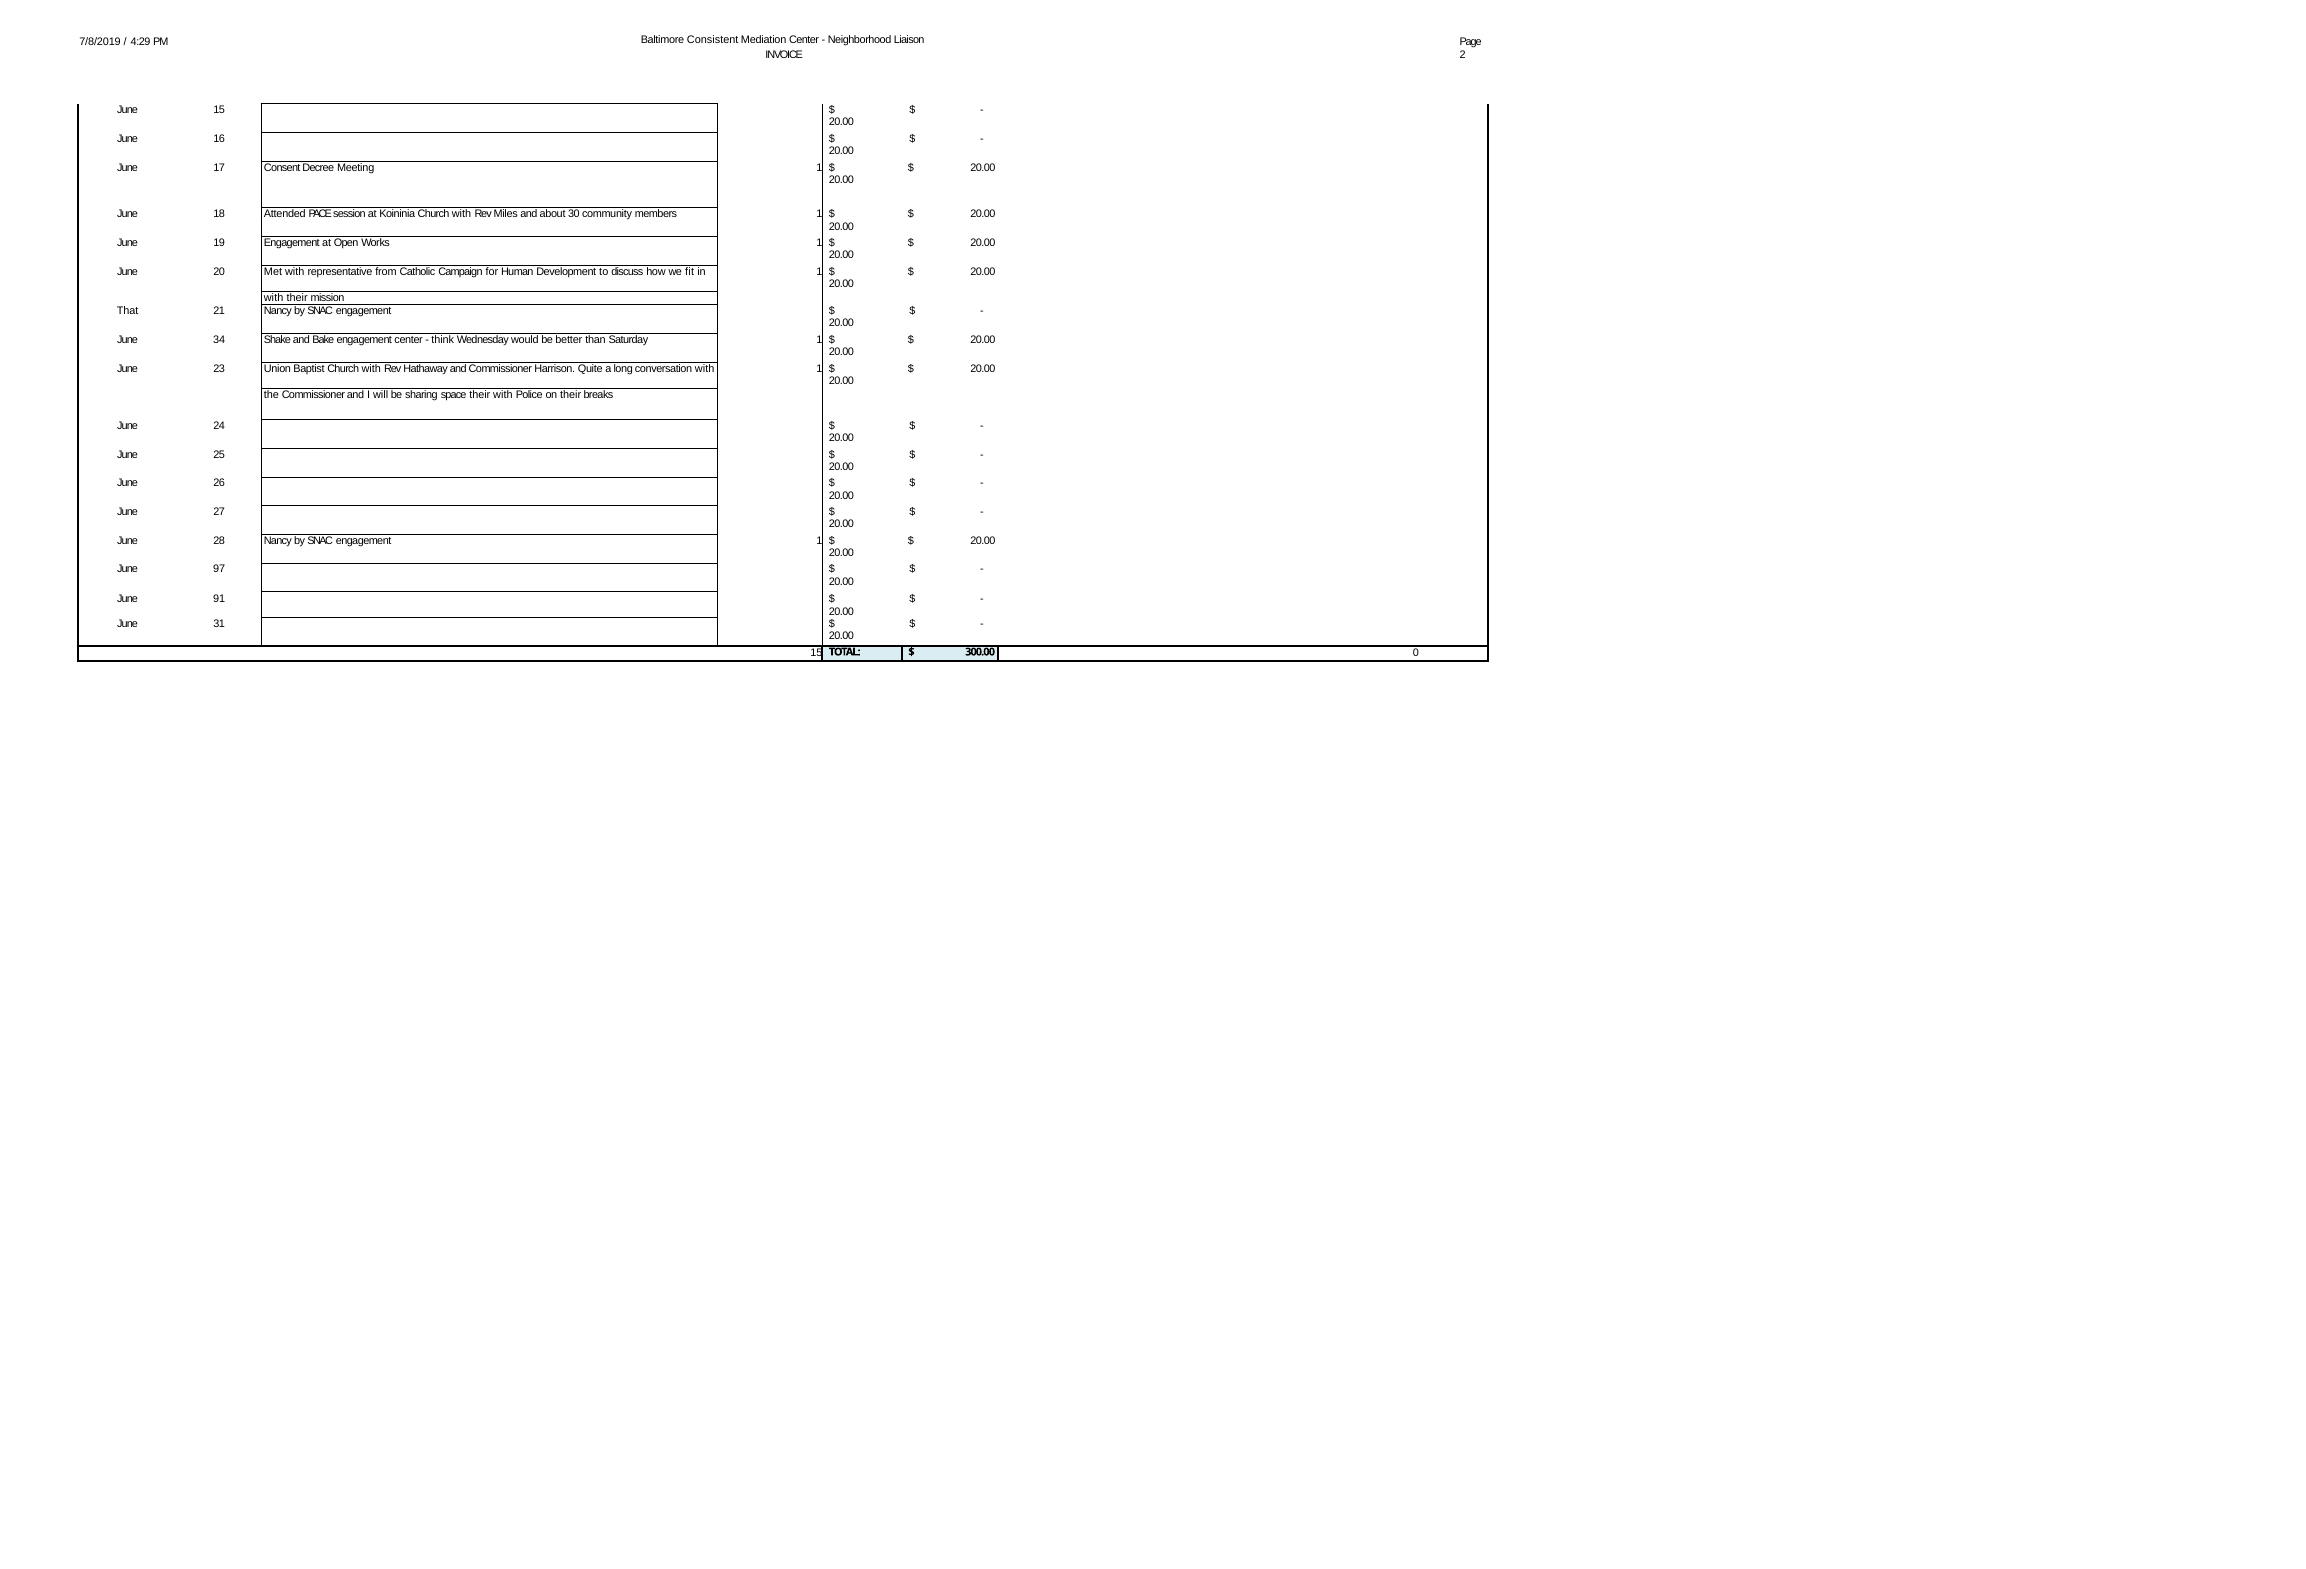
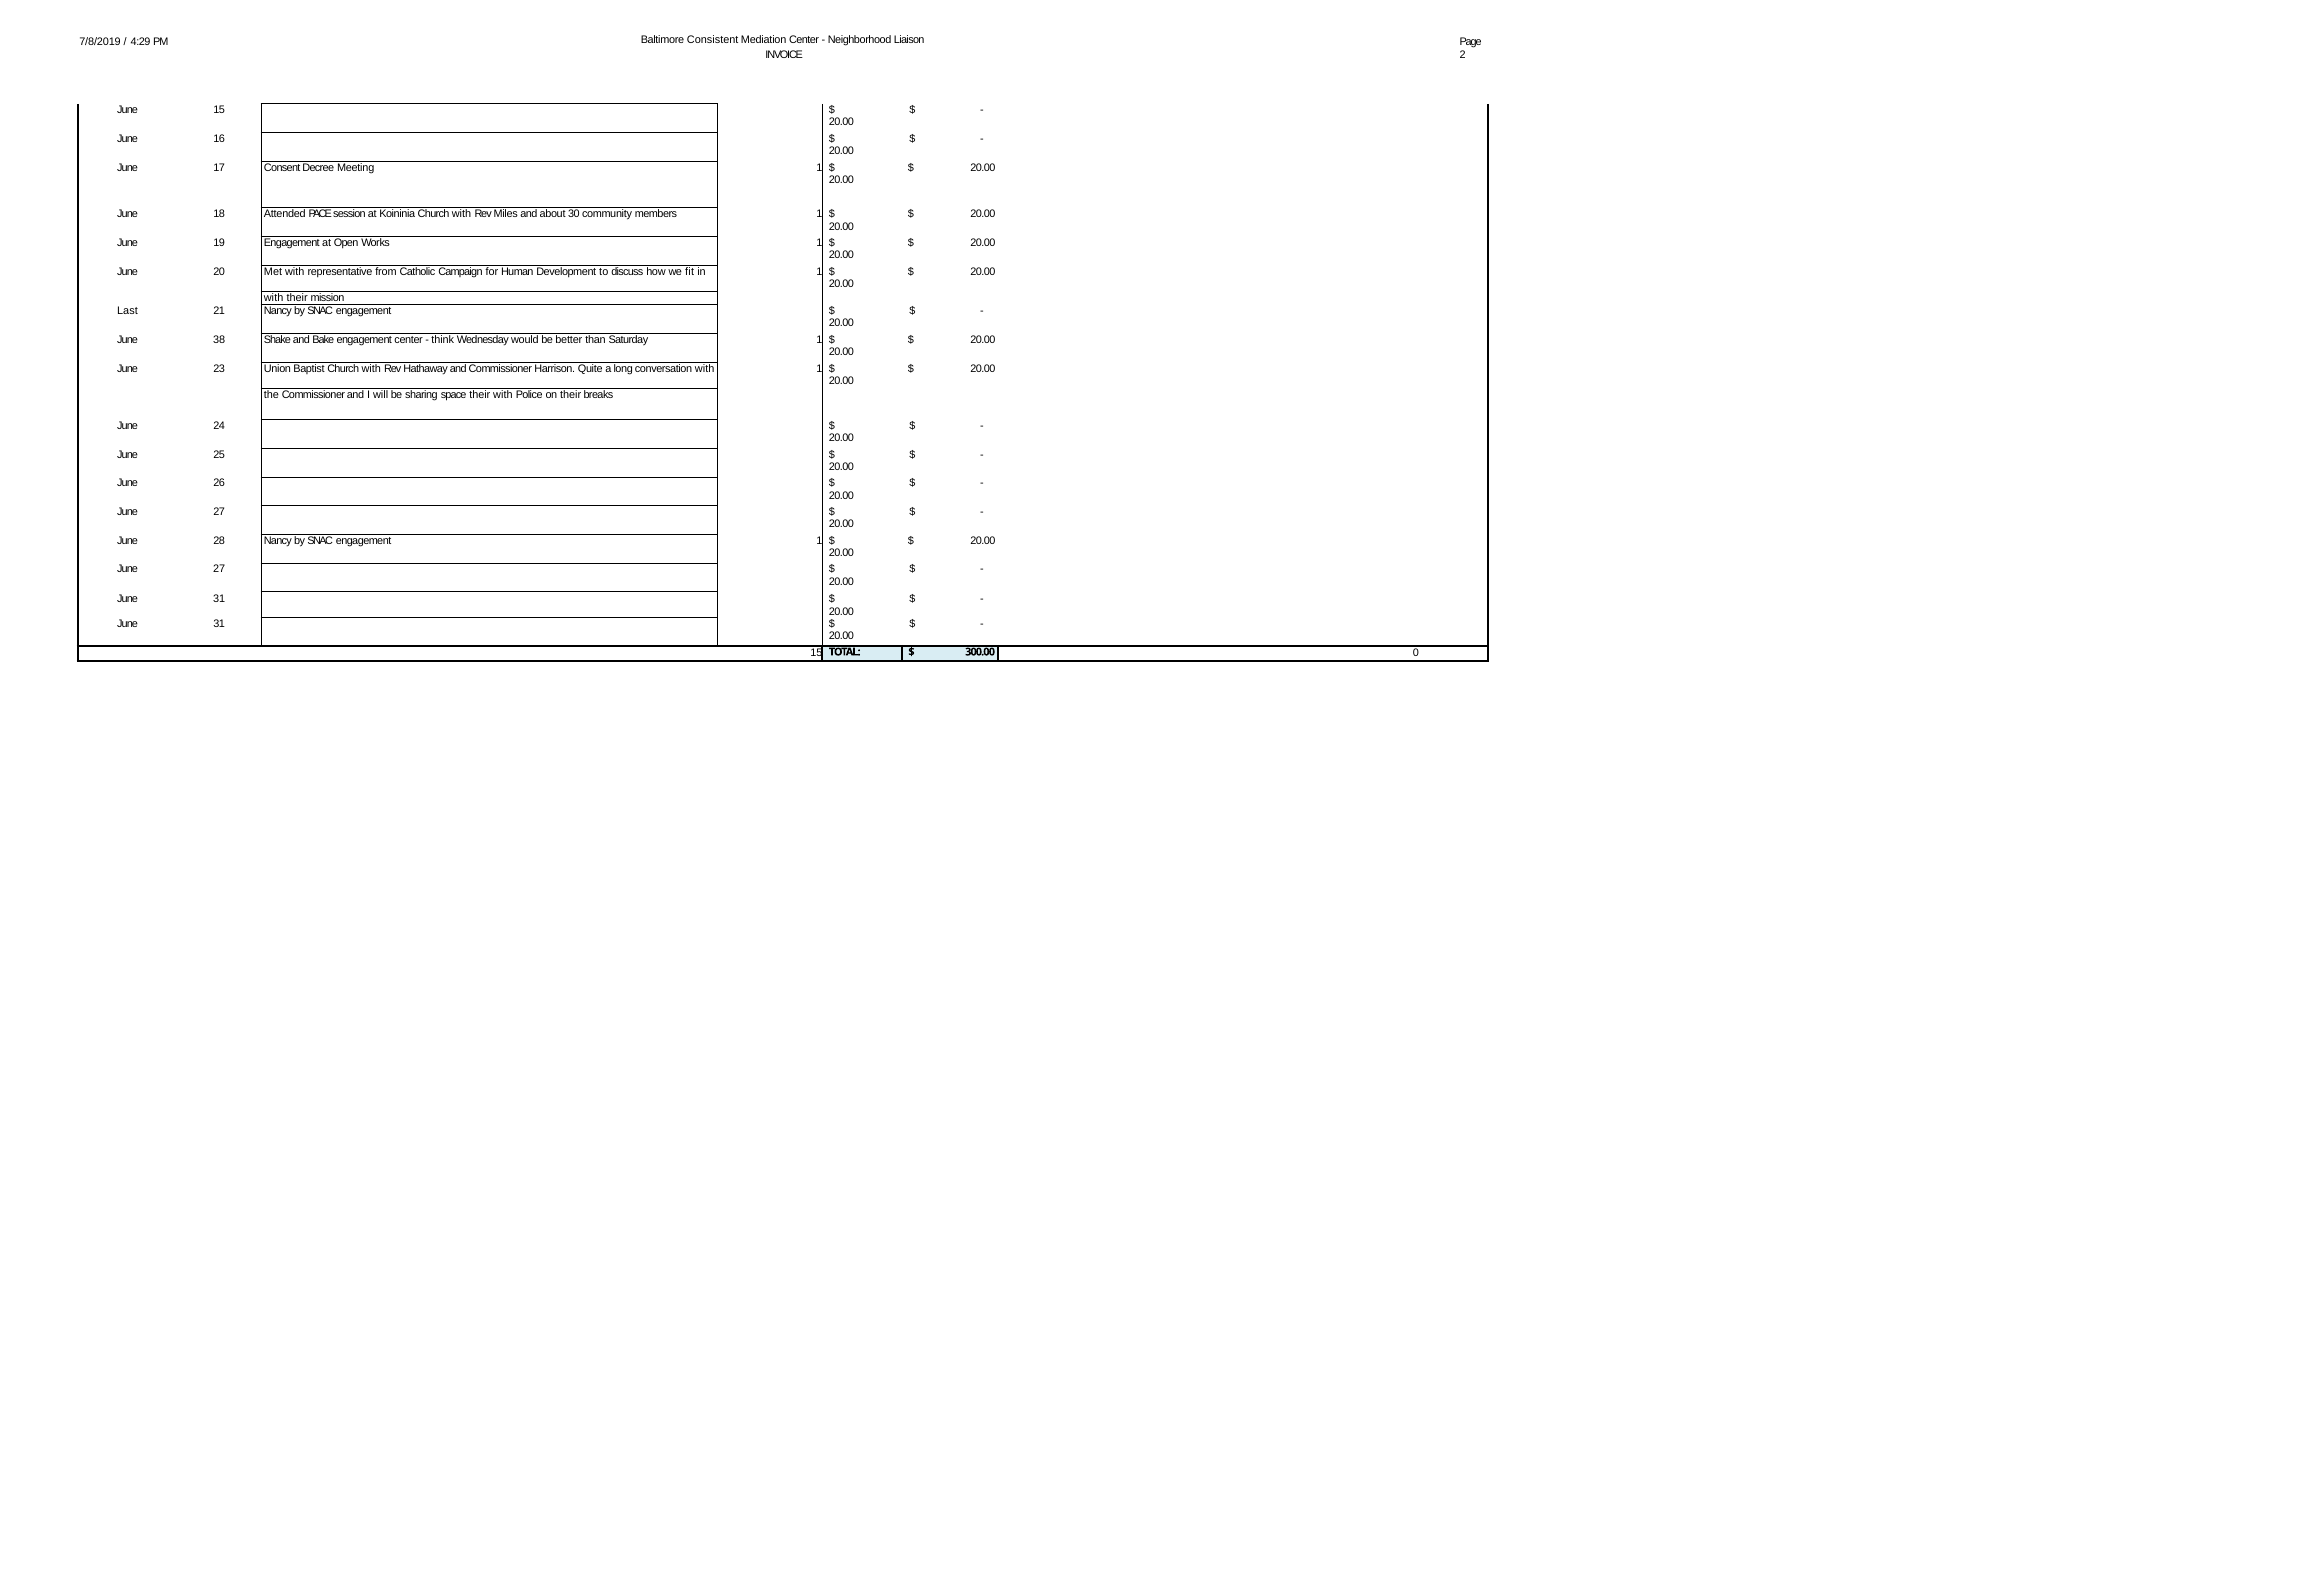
That: That -> Last
34: 34 -> 38
97 at (219, 569): 97 -> 27
91 at (219, 598): 91 -> 31
